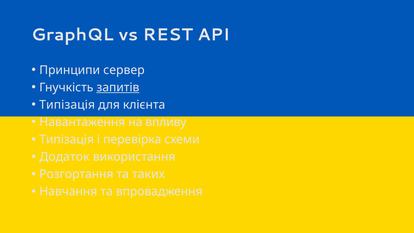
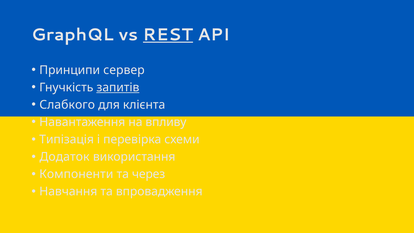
REST underline: none -> present
Типізація at (67, 105): Типізація -> Слабкого
Розгортання: Розгортання -> Компоненти
таких: таких -> через
